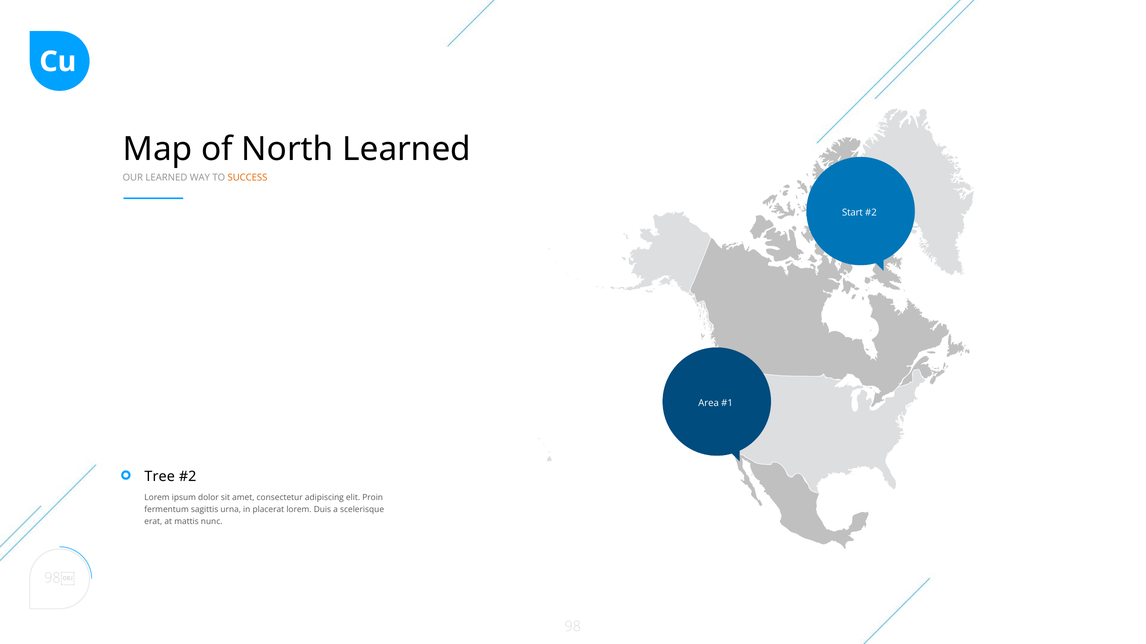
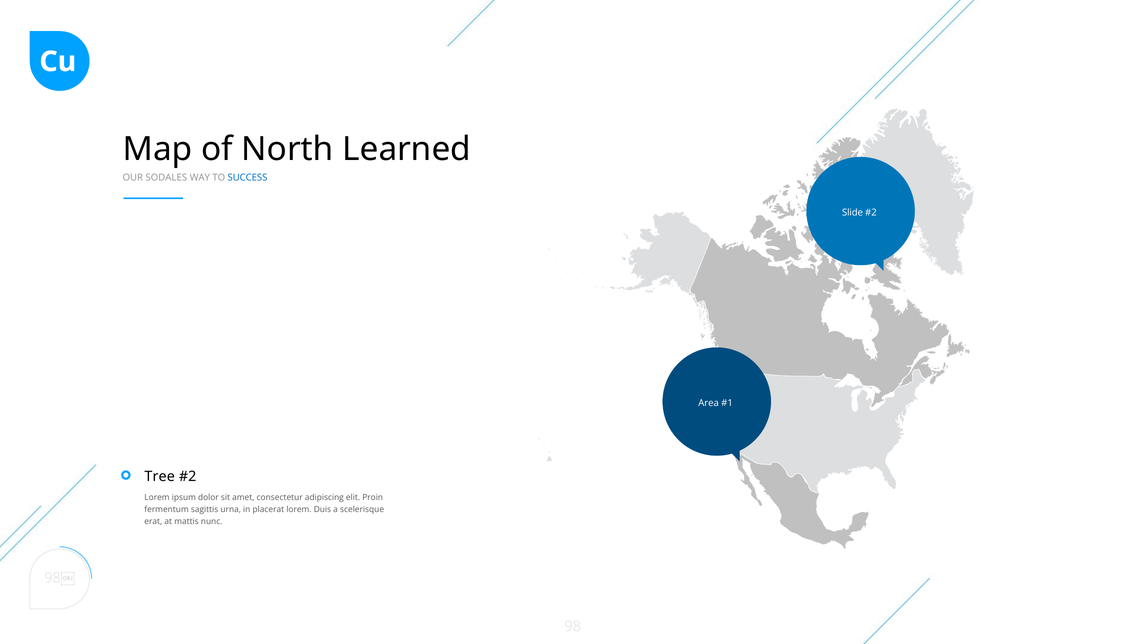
OUR LEARNED: LEARNED -> SODALES
SUCCESS colour: orange -> blue
Start: Start -> Slide
